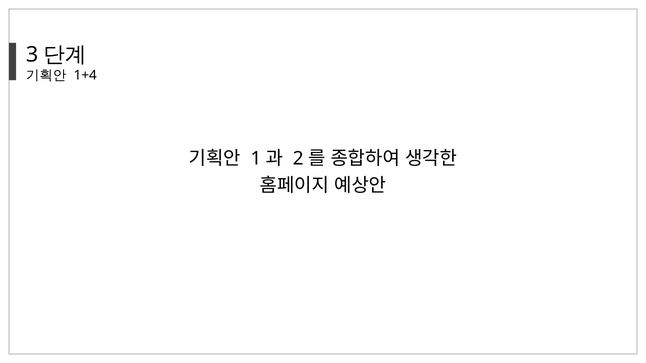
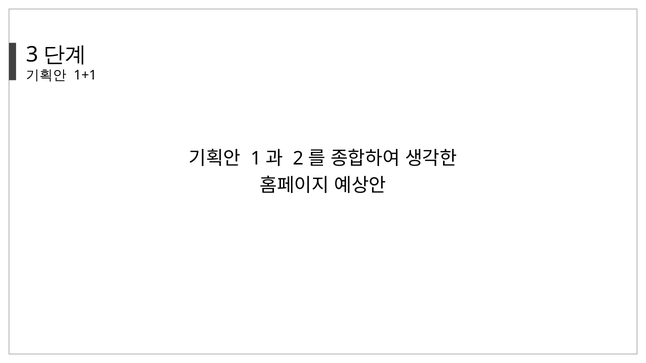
1+4: 1+4 -> 1+1
